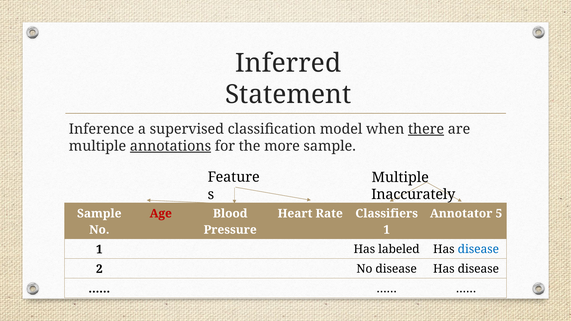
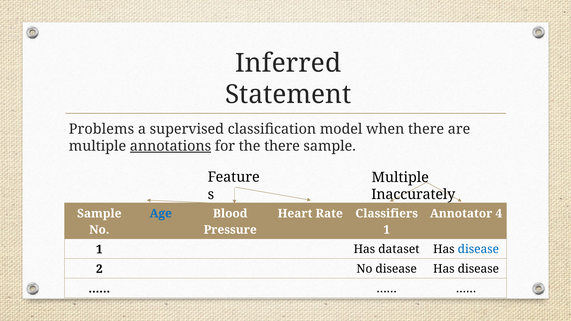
Inference: Inference -> Problems
there at (426, 129) underline: present -> none
the more: more -> there
Age colour: red -> blue
5: 5 -> 4
labeled: labeled -> dataset
